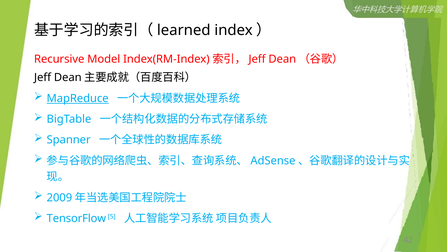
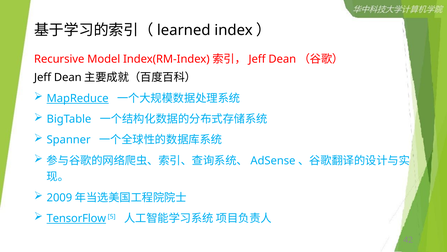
TensorFlow underline: none -> present
